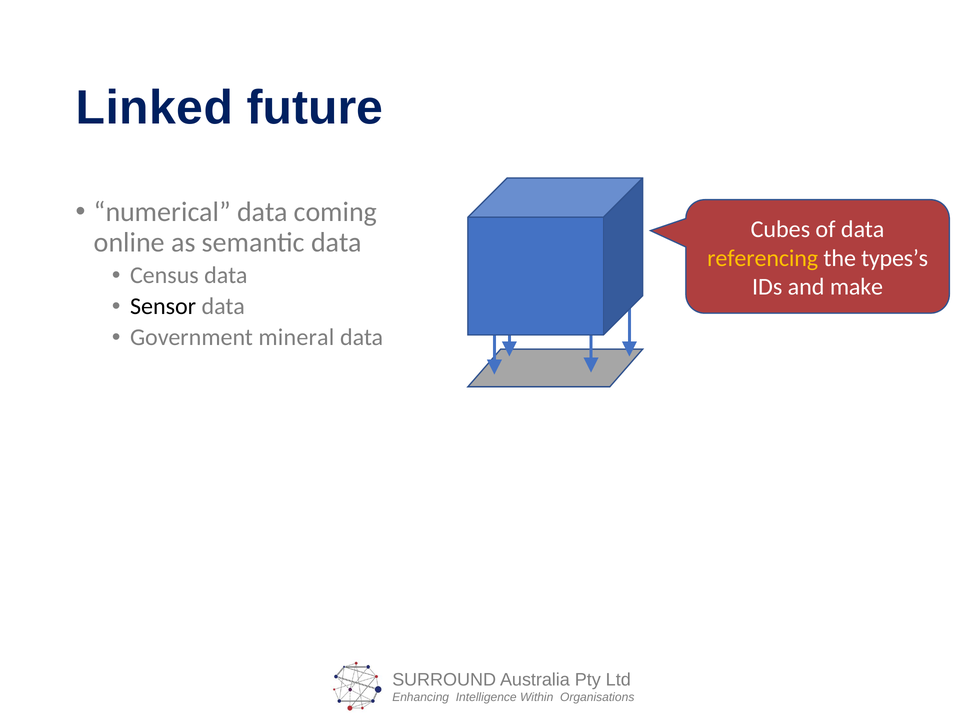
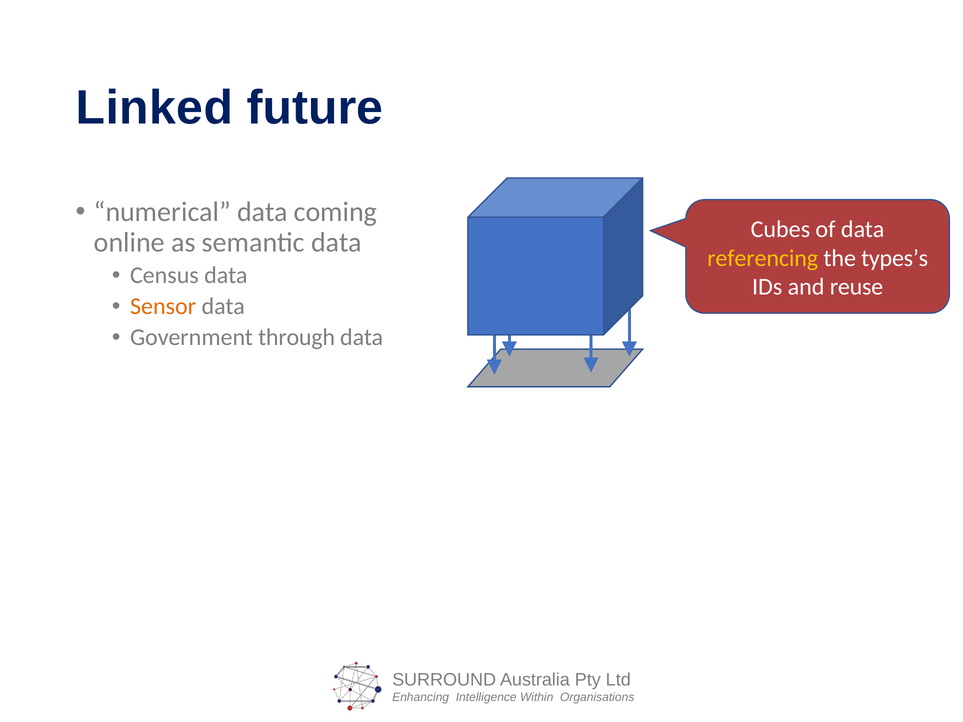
make: make -> reuse
Sensor colour: black -> orange
mineral: mineral -> through
